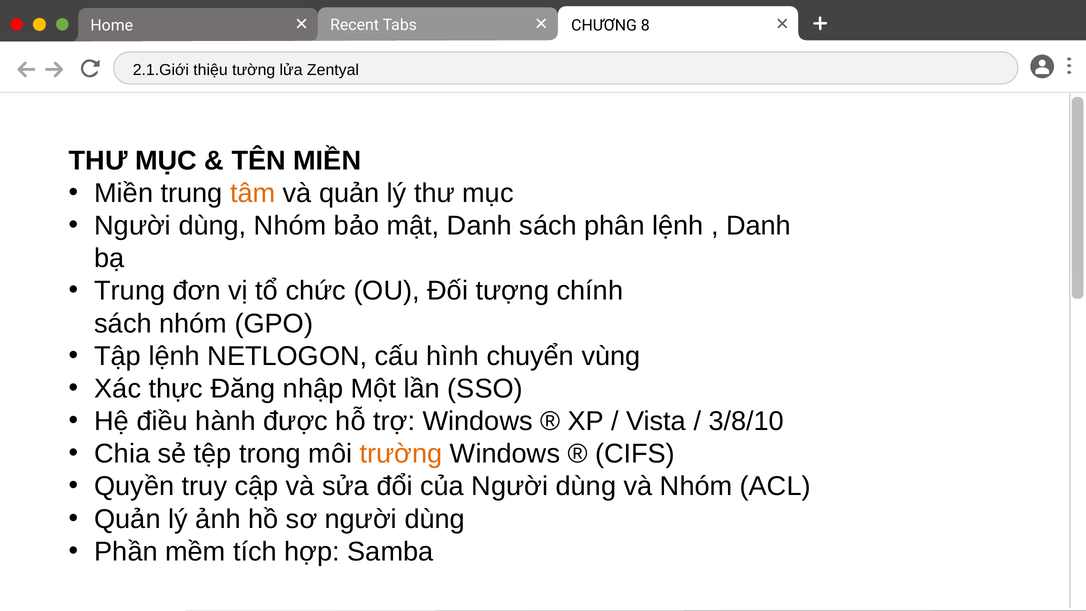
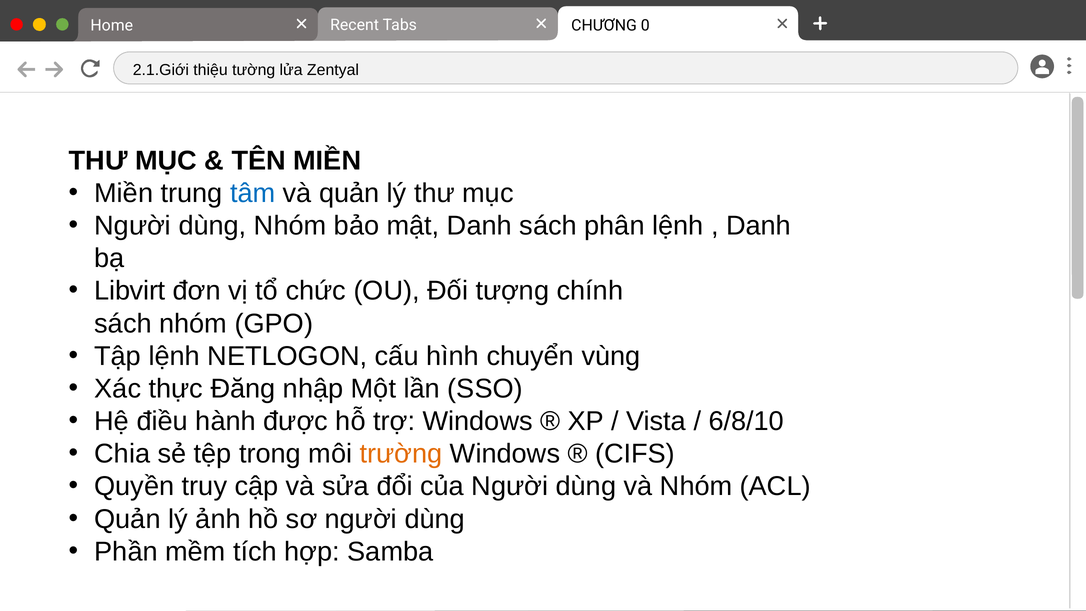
8: 8 -> 0
tâm colour: orange -> blue
Trung at (130, 291): Trung -> Libvirt
3/8/10: 3/8/10 -> 6/8/10
